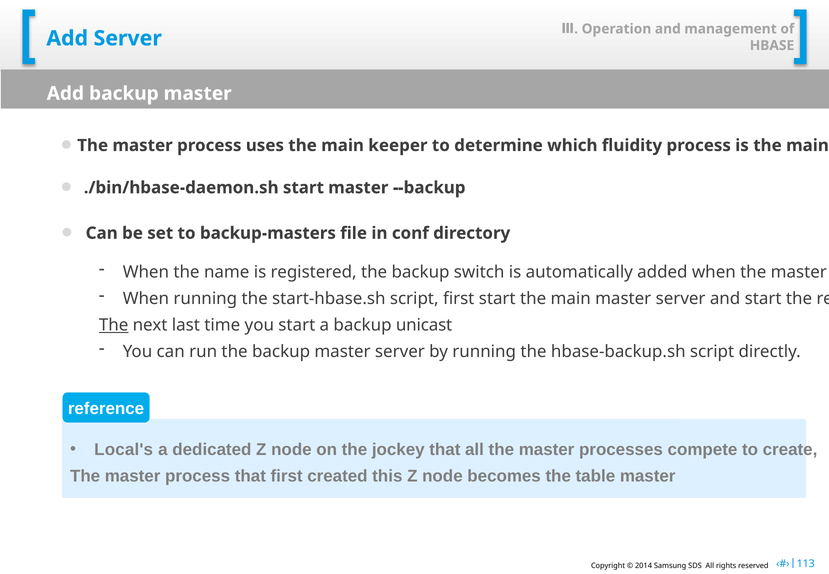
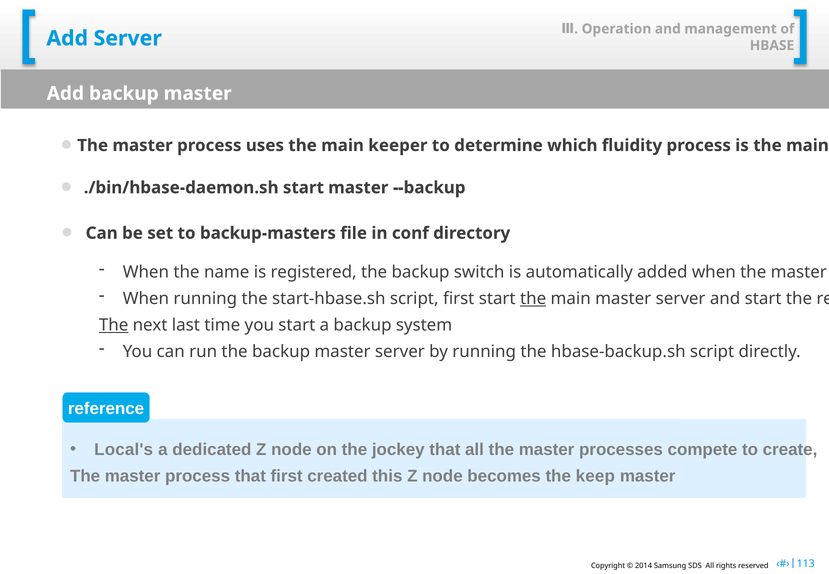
the at (533, 299) underline: none -> present
unicast: unicast -> system
table: table -> keep
